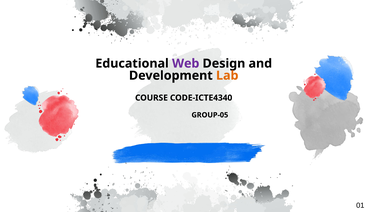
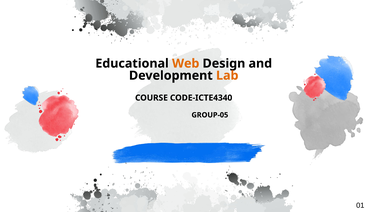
Web colour: purple -> orange
